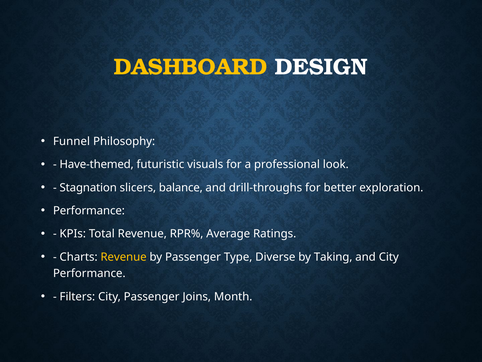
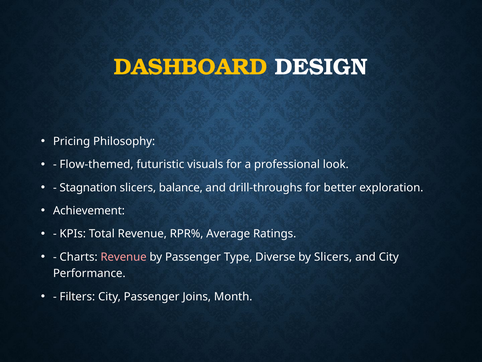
Funnel: Funnel -> Pricing
Have-themed: Have-themed -> Flow-themed
Performance at (89, 210): Performance -> Achievement
Revenue at (124, 257) colour: yellow -> pink
by Taking: Taking -> Slicers
